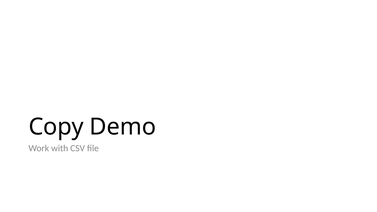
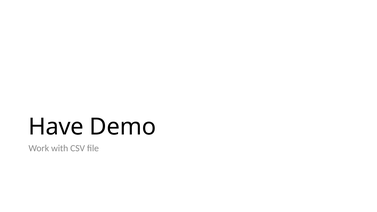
Copy: Copy -> Have
